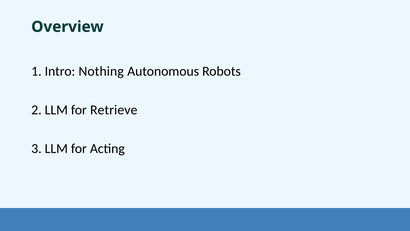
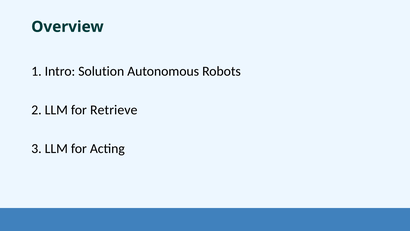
Nothing: Nothing -> Solution
